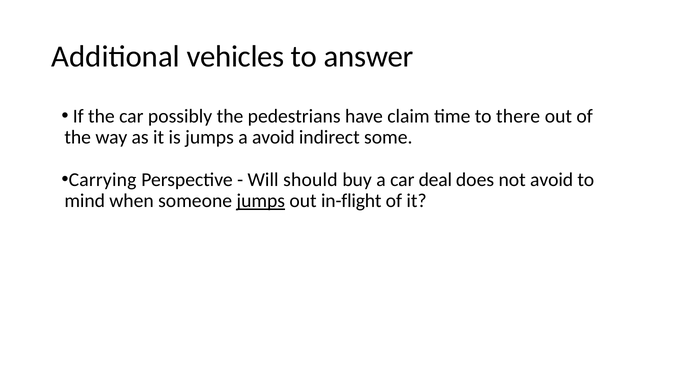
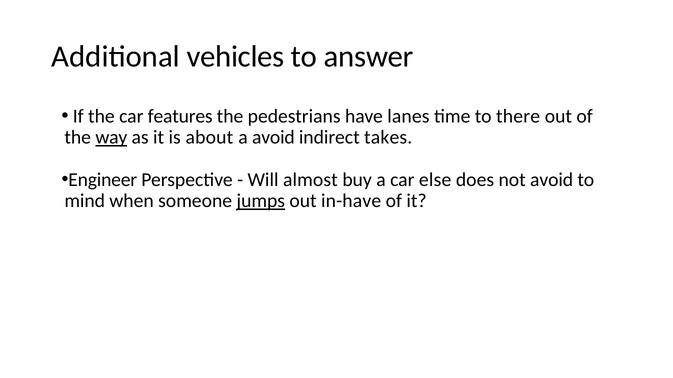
possibly: possibly -> features
claim: claim -> lanes
way underline: none -> present
is jumps: jumps -> about
some: some -> takes
Carrying: Carrying -> Engineer
should: should -> almost
deal: deal -> else
in-flight: in-flight -> in-have
